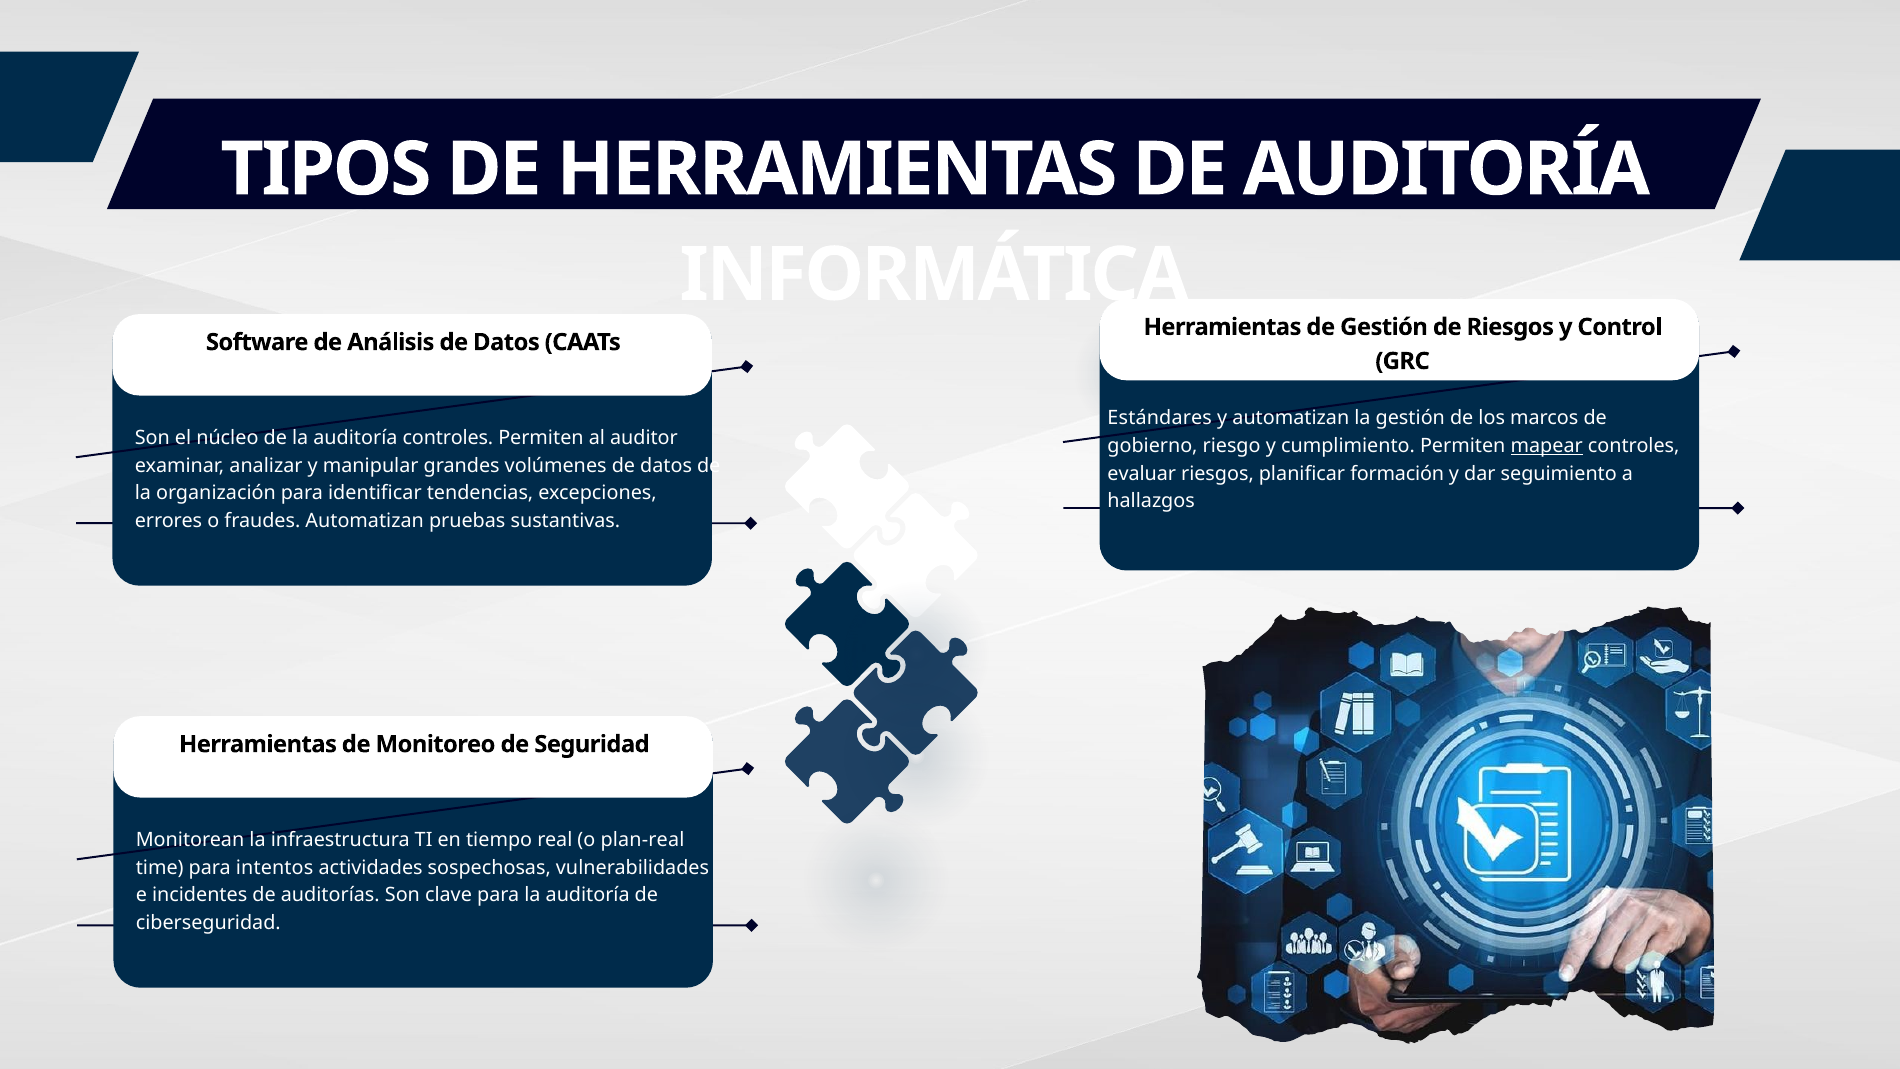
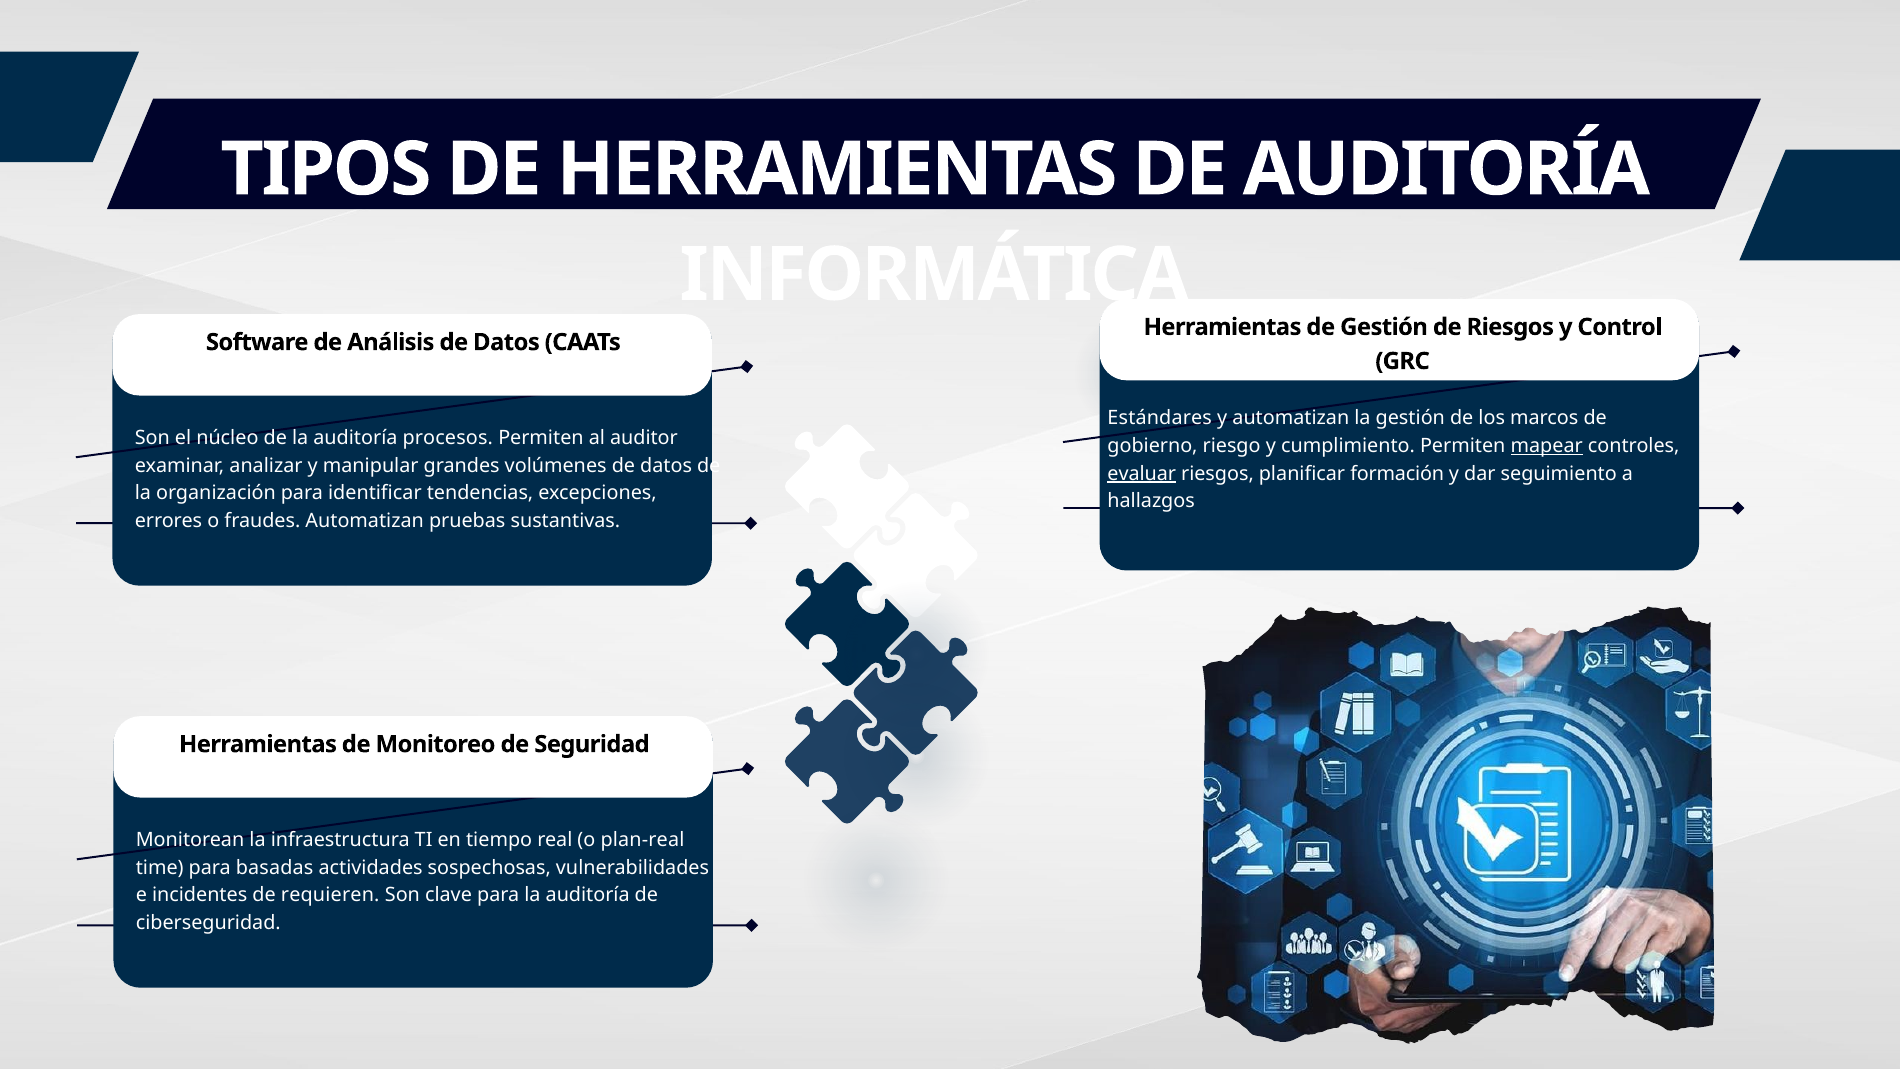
auditoría controles: controles -> procesos
evaluar underline: none -> present
intentos: intentos -> basadas
auditorías: auditorías -> requieren
